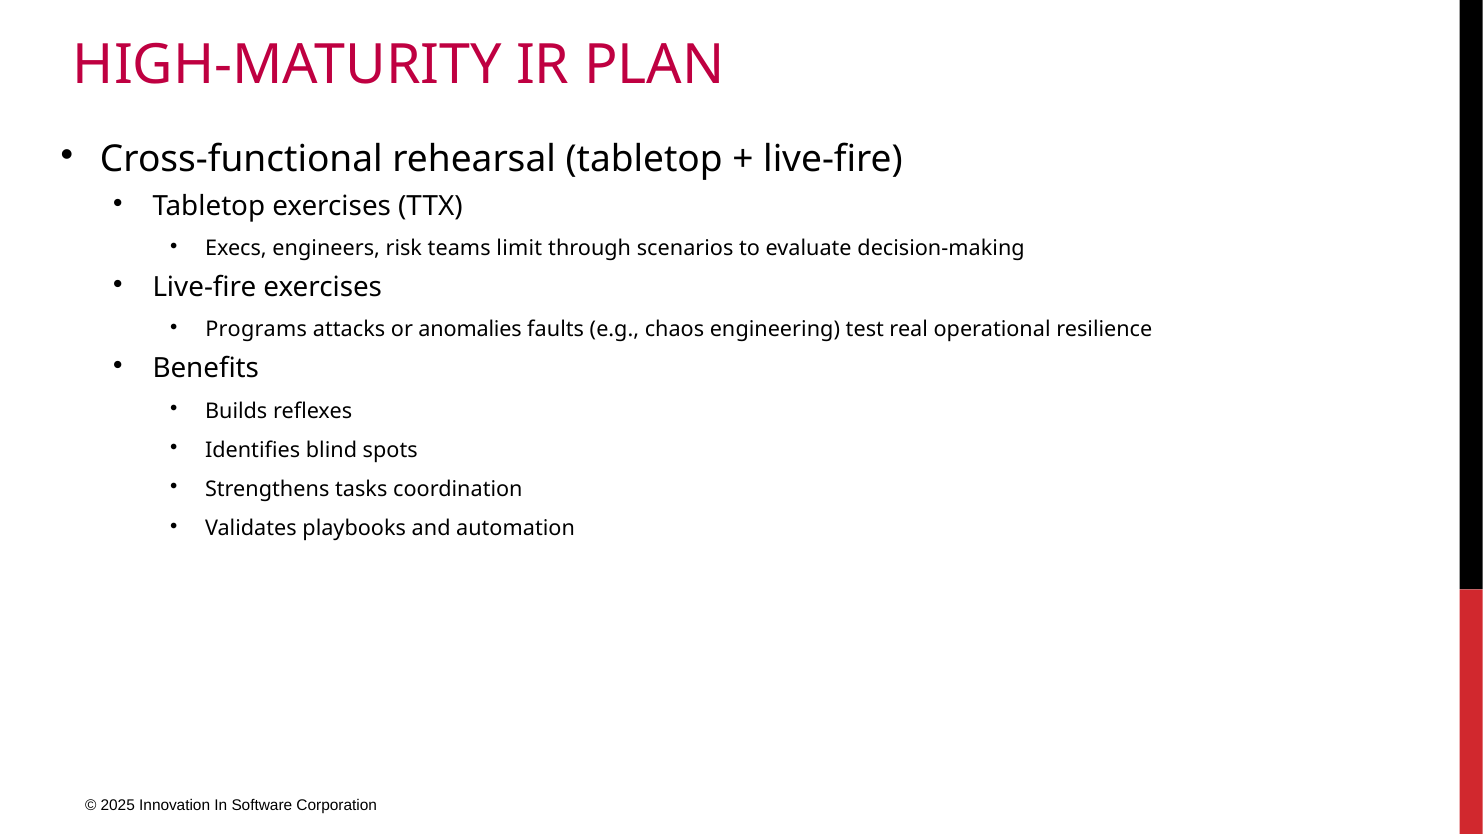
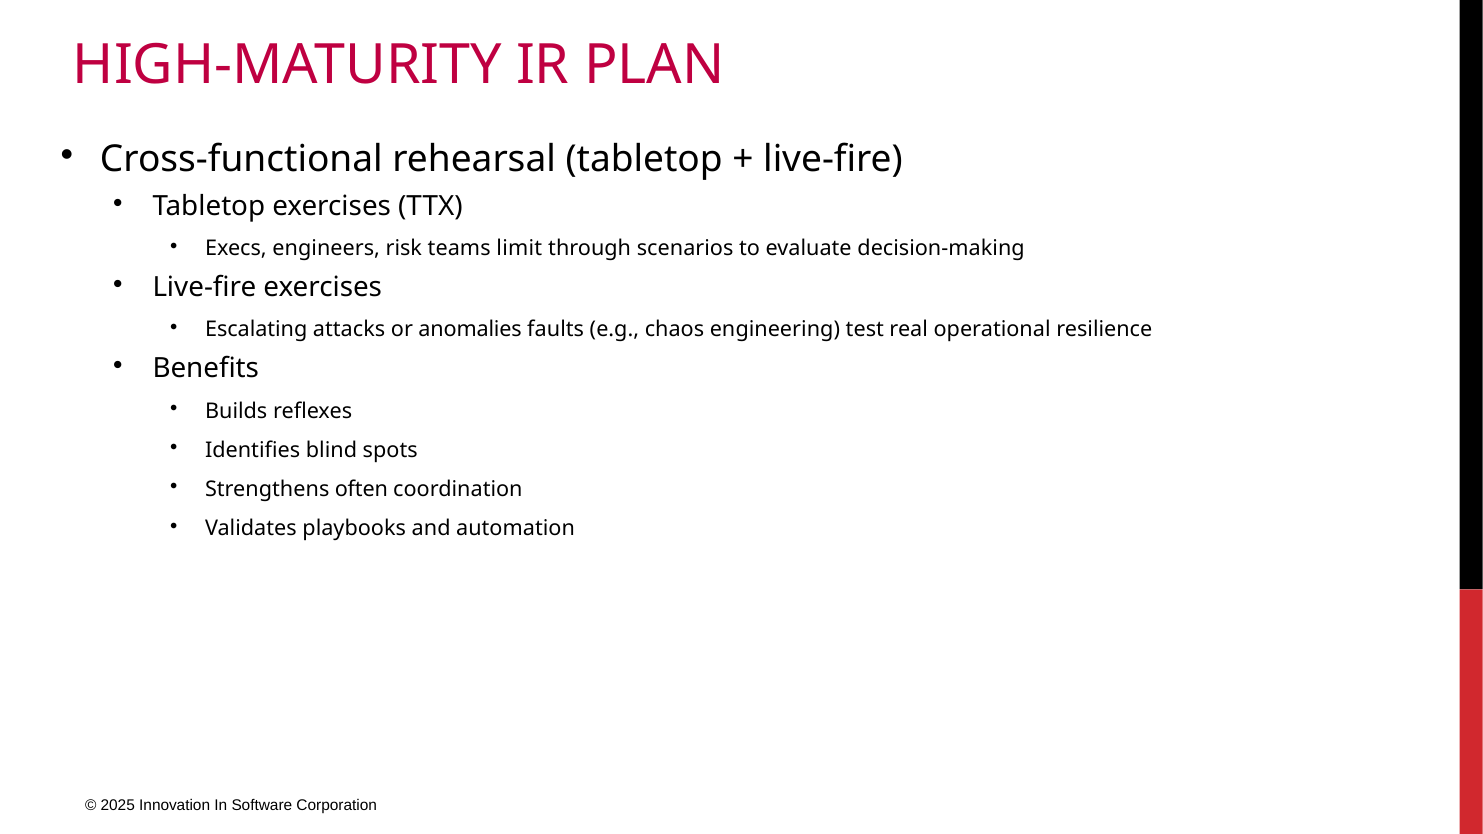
Programs: Programs -> Escalating
tasks: tasks -> often
